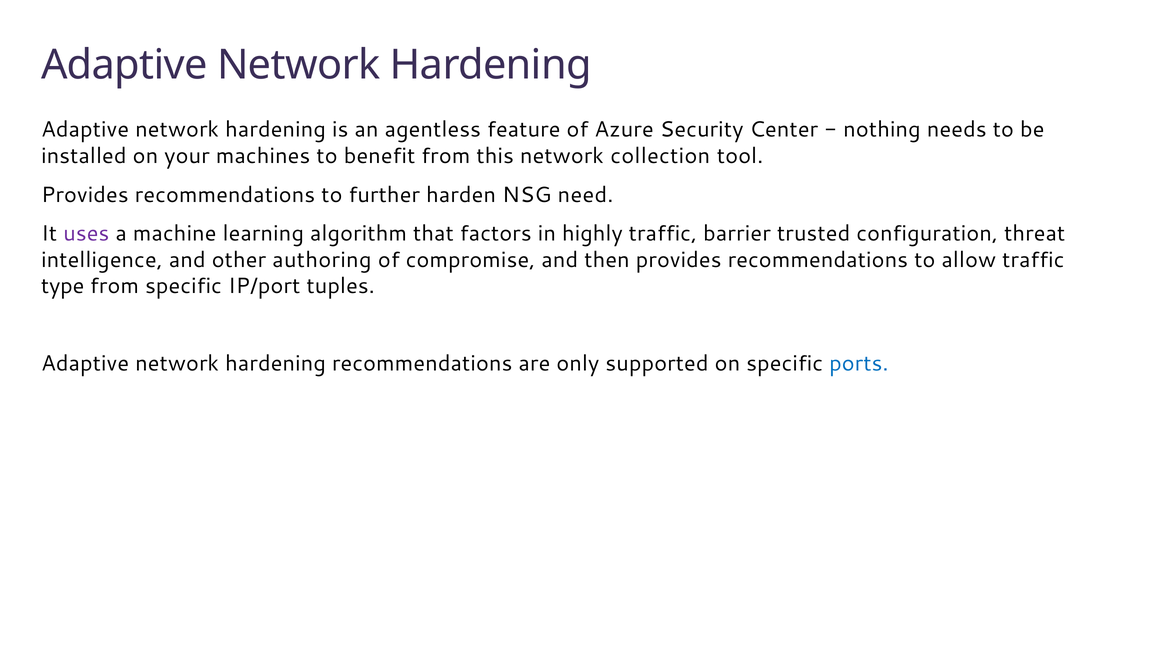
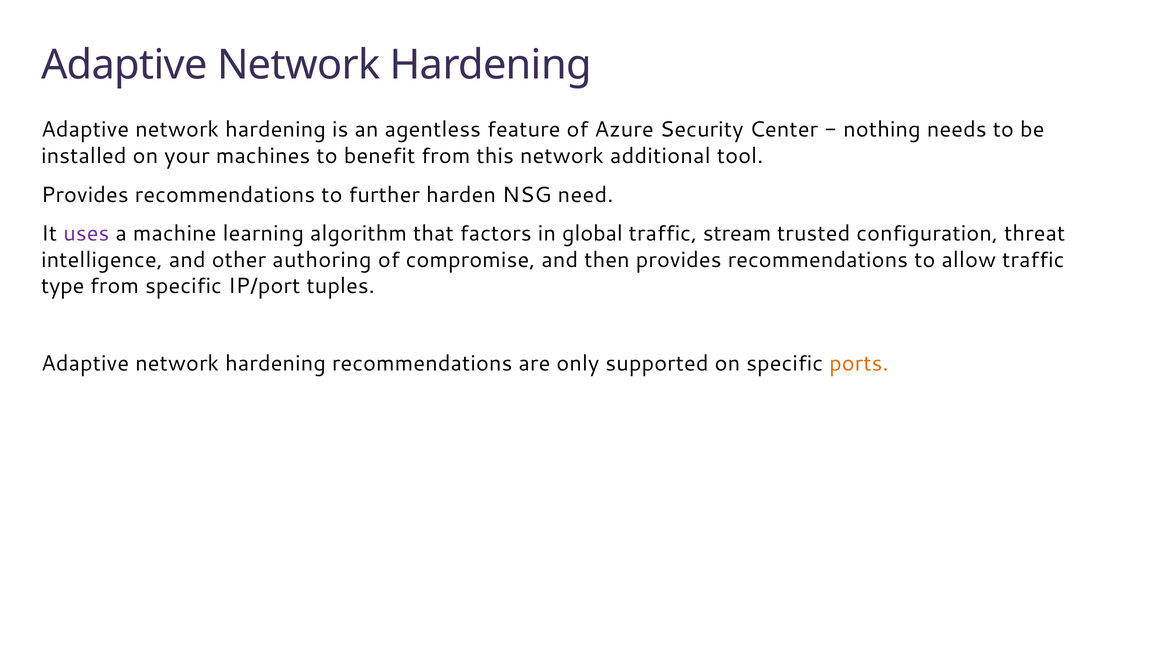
collection: collection -> additional
highly: highly -> global
barrier: barrier -> stream
ports colour: blue -> orange
